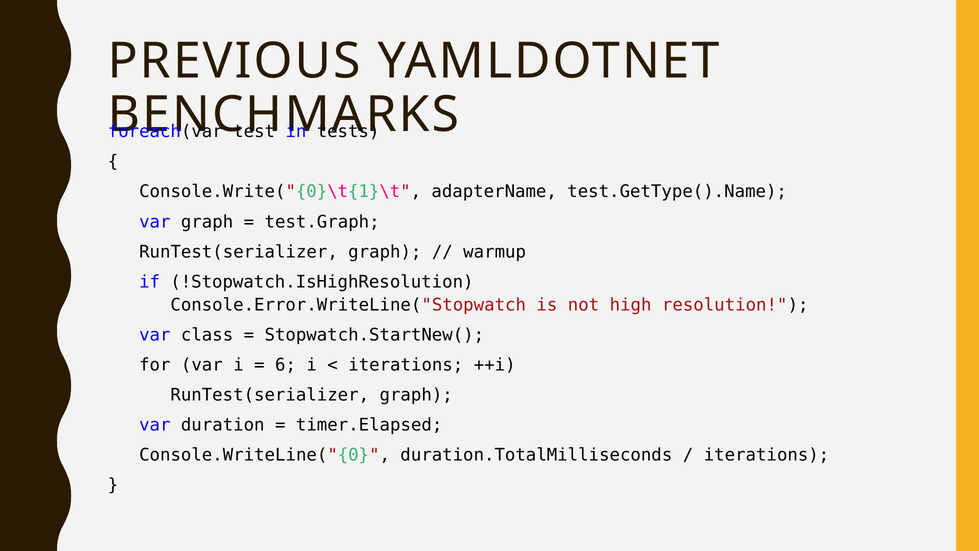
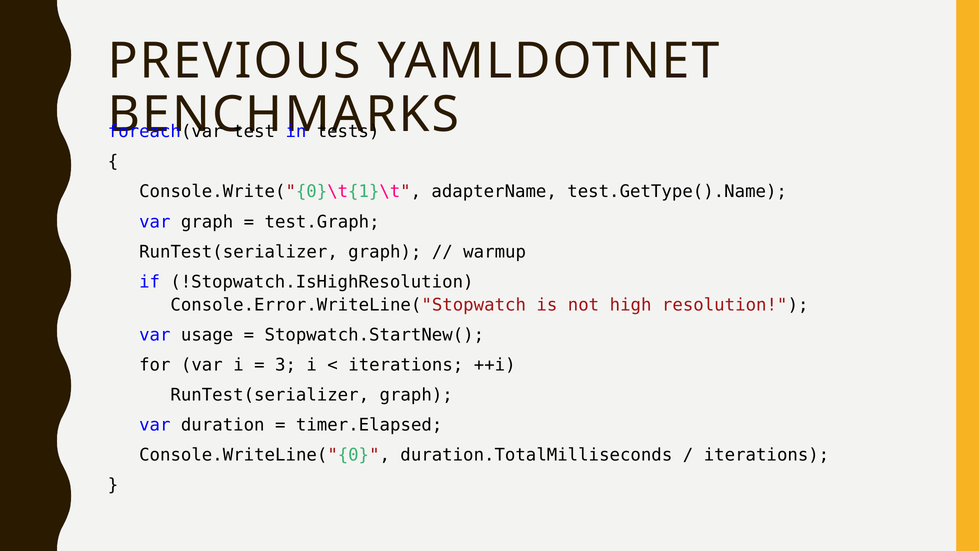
class: class -> usage
6: 6 -> 3
